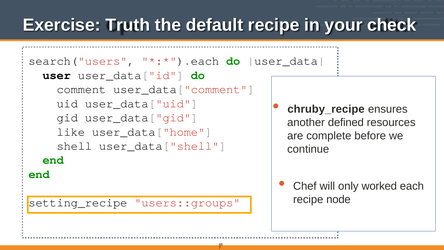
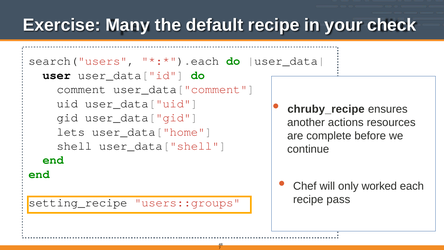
Truth: Truth -> Many
defined: defined -> actions
like: like -> lets
node: node -> pass
